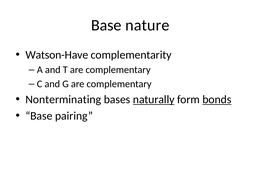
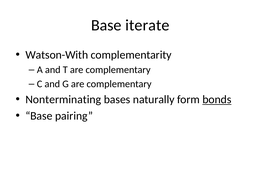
nature: nature -> iterate
Watson-Have: Watson-Have -> Watson-With
naturally underline: present -> none
